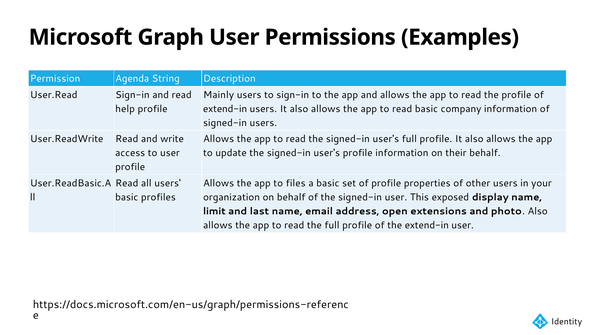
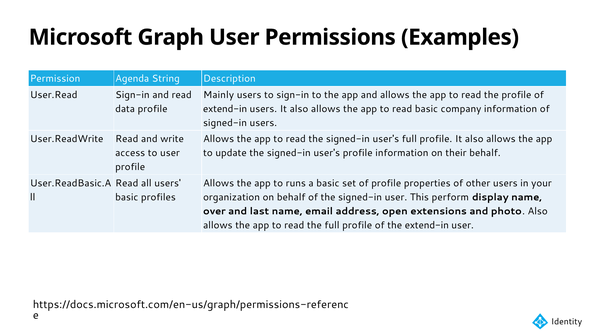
help: help -> data
files: files -> runs
exposed: exposed -> perform
limit: limit -> over
